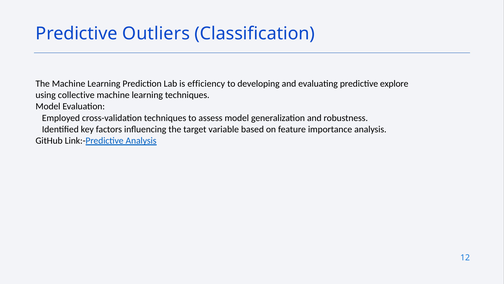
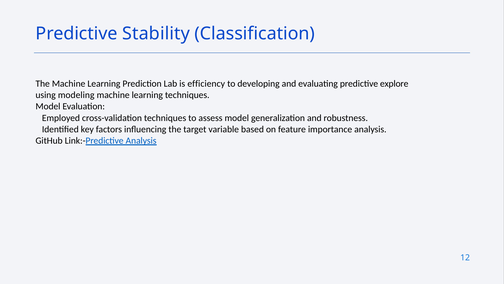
Outliers: Outliers -> Stability
collective: collective -> modeling
